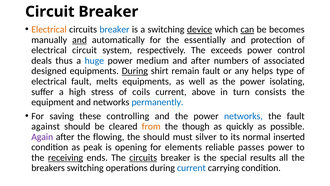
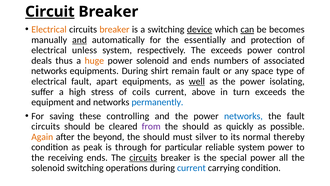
Circuit at (50, 12) underline: none -> present
breaker at (114, 29) colour: blue -> orange
electrical circuit: circuit -> unless
huge colour: blue -> orange
power medium: medium -> solenoid
and after: after -> ends
designed at (49, 71): designed -> networks
During at (135, 71) underline: present -> none
helps: helps -> space
melts: melts -> apart
well underline: none -> present
turn consists: consists -> exceeds
against at (46, 126): against -> circuits
from colour: orange -> purple
though at (196, 126): though -> should
Again colour: purple -> orange
flowing: flowing -> beyond
inserted: inserted -> thereby
opening: opening -> through
elements: elements -> particular
reliable passes: passes -> system
receiving underline: present -> none
special results: results -> power
breakers at (48, 168): breakers -> solenoid
